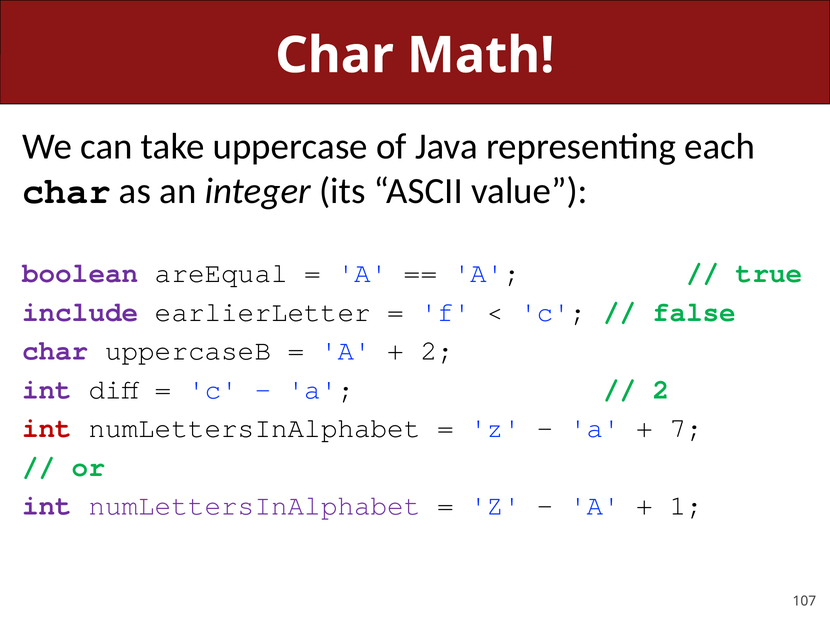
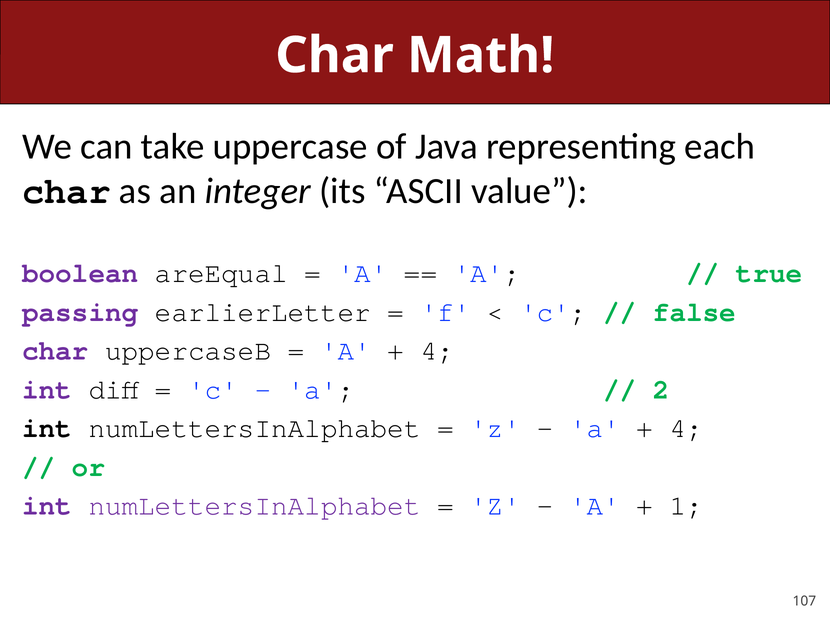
include: include -> passing
2 at (437, 351): 2 -> 4
int at (47, 428) colour: red -> black
7 at (686, 428): 7 -> 4
